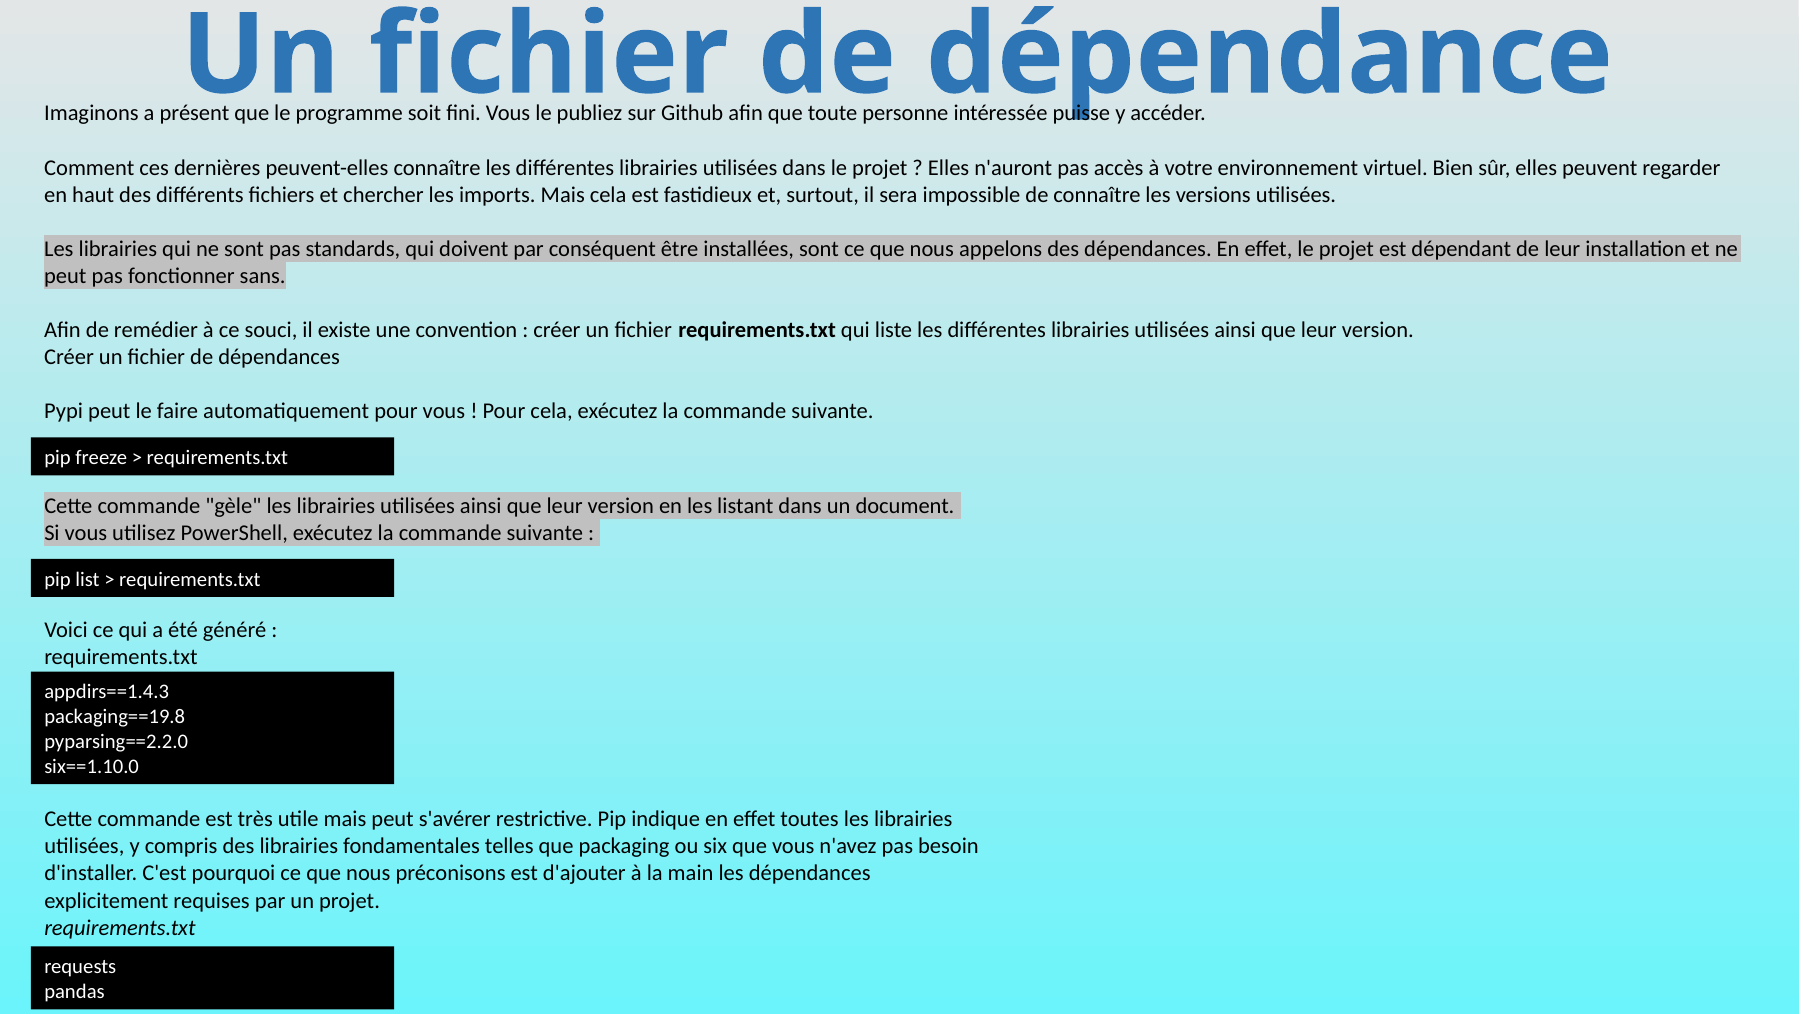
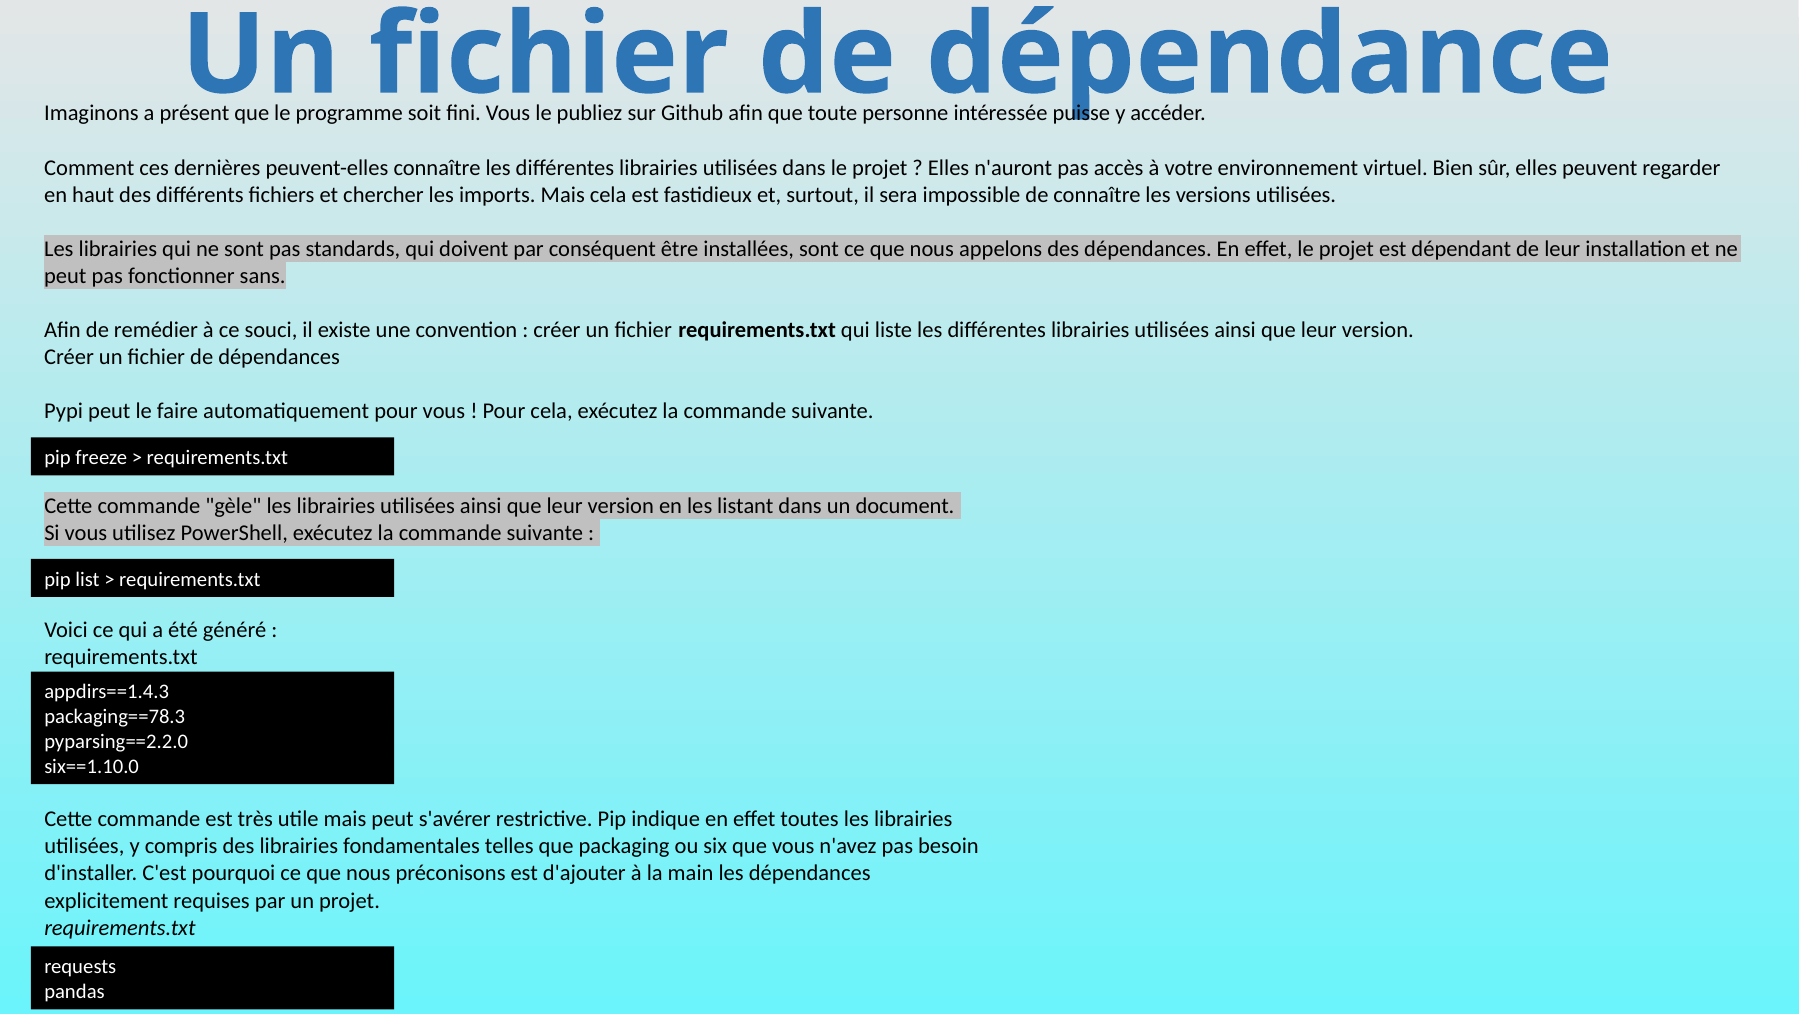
packaging==19.8: packaging==19.8 -> packaging==78.3
